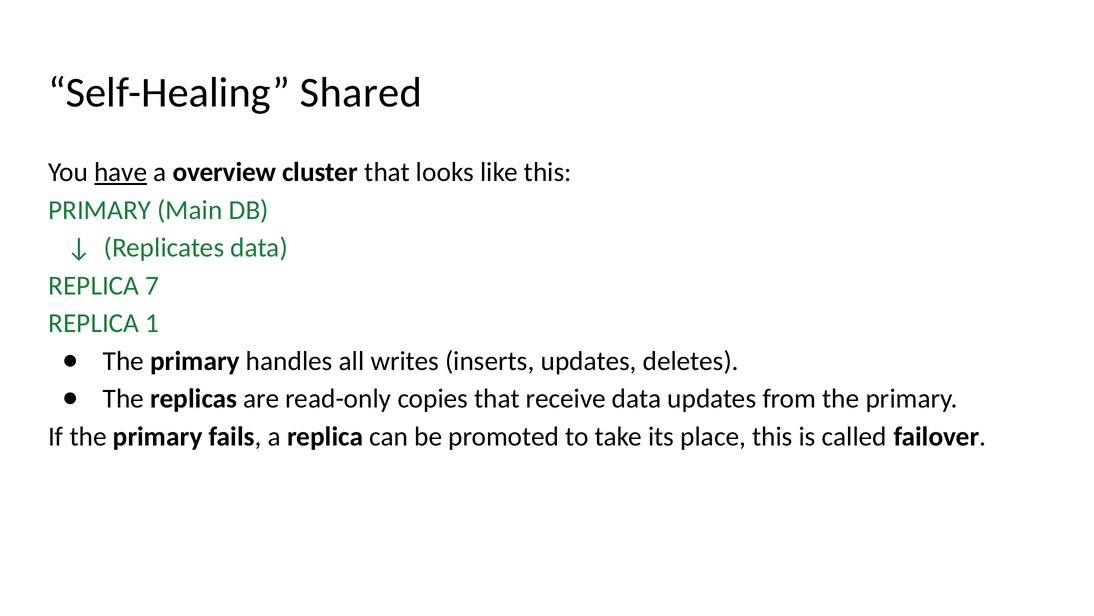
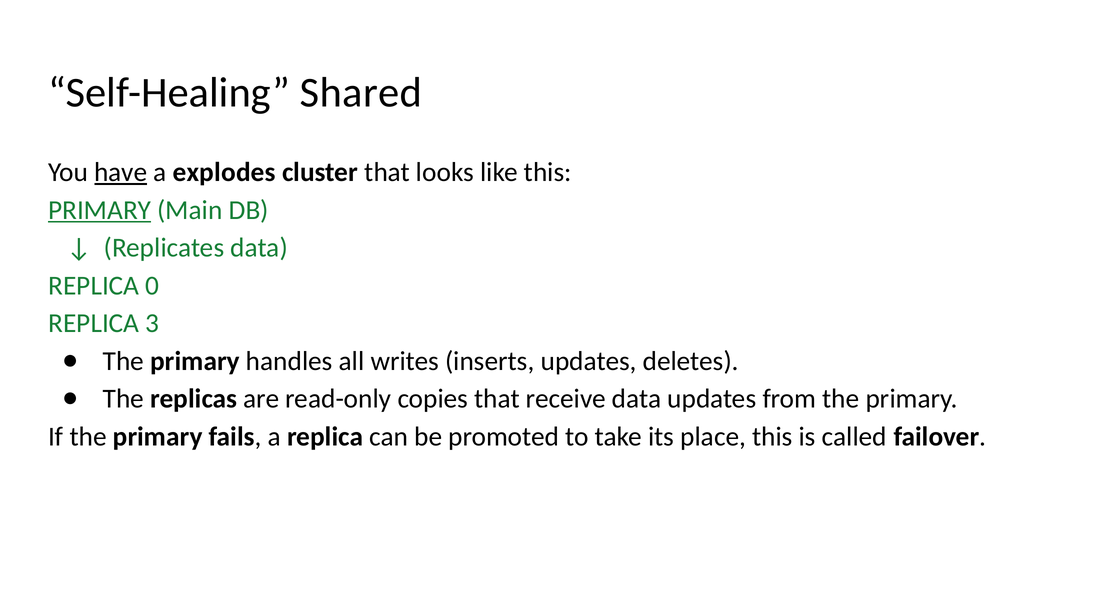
overview: overview -> explodes
PRIMARY at (100, 210) underline: none -> present
7: 7 -> 0
1: 1 -> 3
